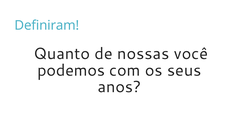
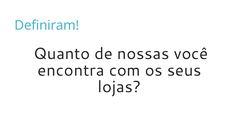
podemos: podemos -> encontra
anos: anos -> lojas
